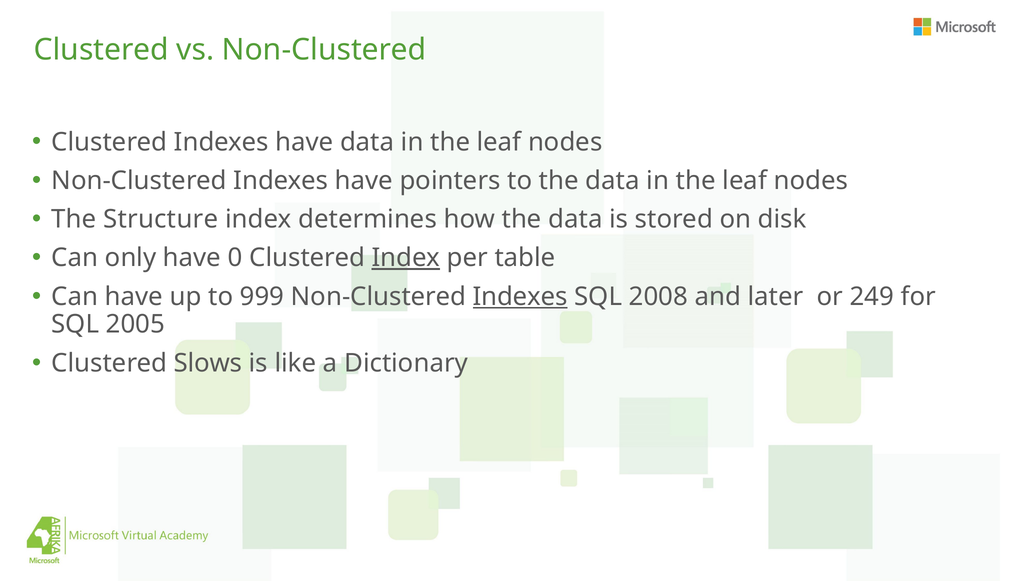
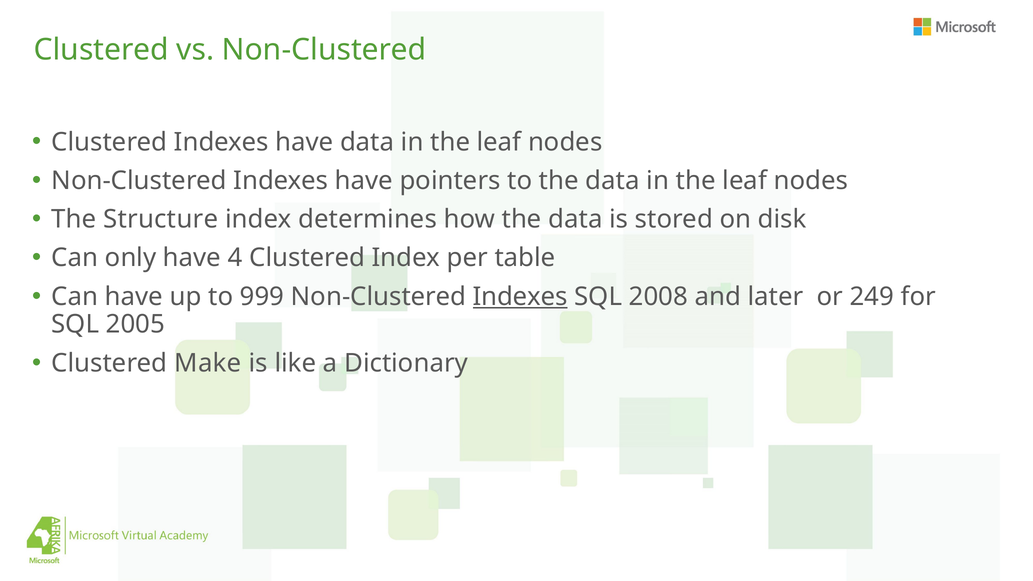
0: 0 -> 4
Index at (406, 258) underline: present -> none
Slows: Slows -> Make
